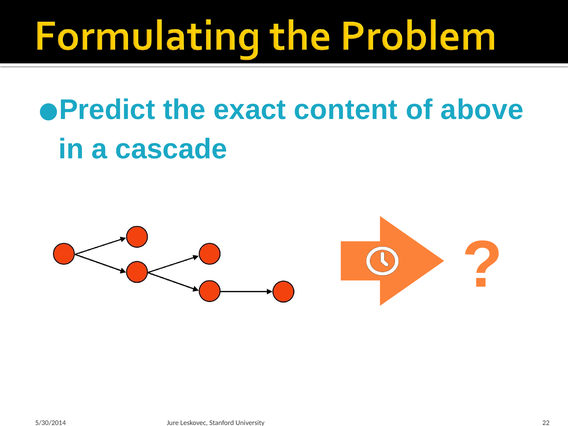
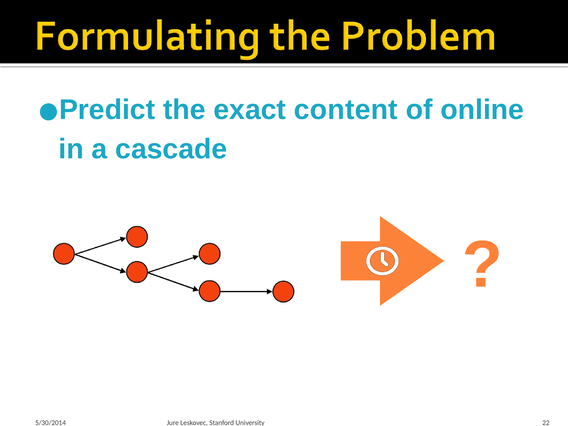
above: above -> online
